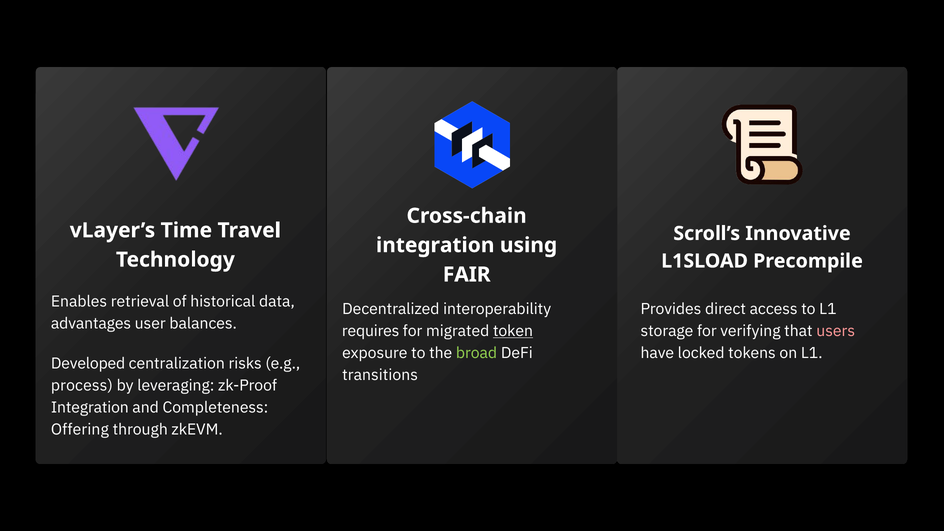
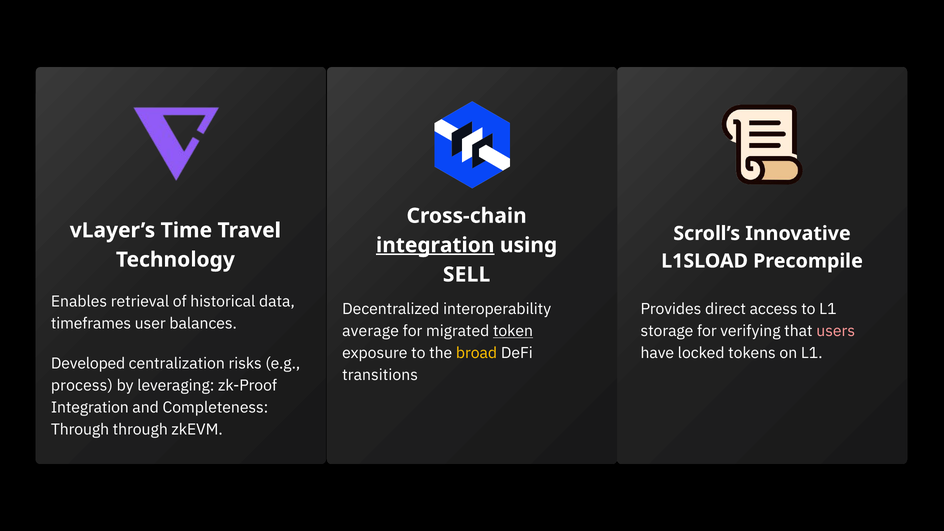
integration at (435, 245) underline: none -> present
FAIR: FAIR -> SELL
advantages: advantages -> timeframes
requires: requires -> average
broad colour: light green -> yellow
Offering at (80, 430): Offering -> Through
